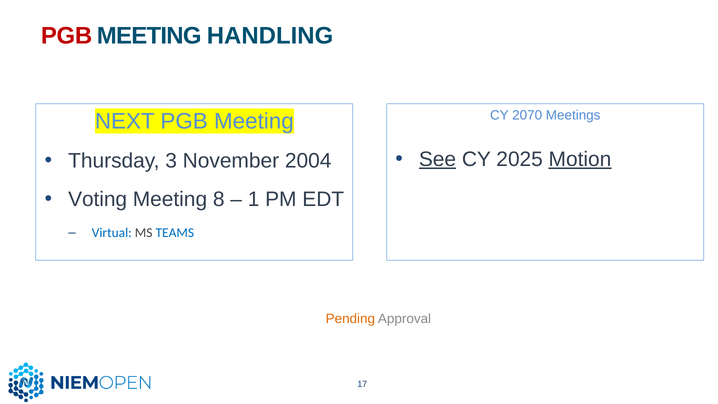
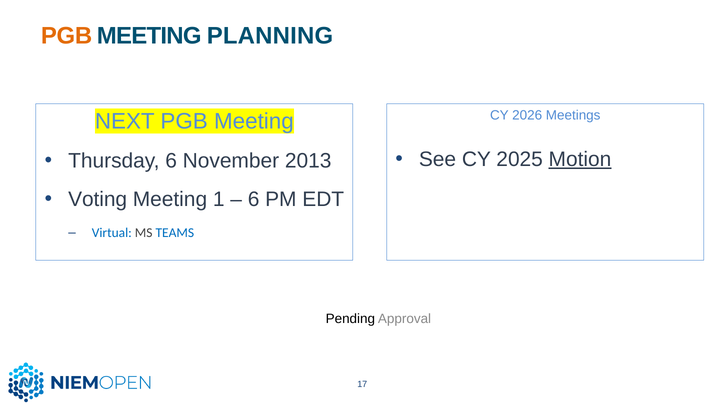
PGB at (67, 36) colour: red -> orange
HANDLING: HANDLING -> PLANNING
2070: 2070 -> 2026
See underline: present -> none
Thursday 3: 3 -> 6
2004: 2004 -> 2013
8: 8 -> 1
1 at (254, 199): 1 -> 6
Pending colour: orange -> black
